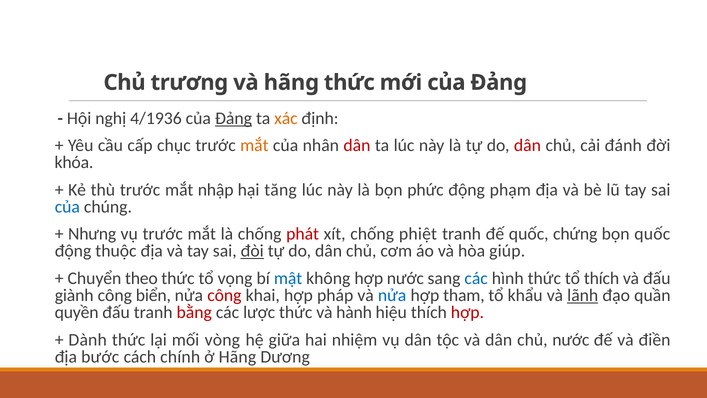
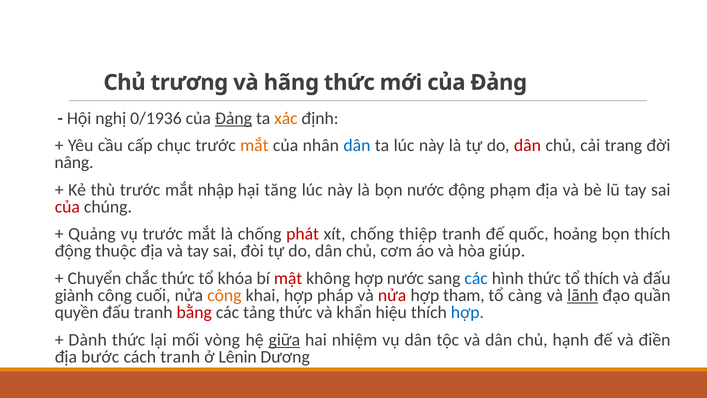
4/1936: 4/1936 -> 0/1936
dân at (357, 145) colour: red -> blue
đánh: đánh -> trang
khóa: khóa -> nâng
bọn phức: phức -> nước
của at (67, 207) colour: blue -> red
Nhưng: Nhưng -> Quảng
phiệt: phiệt -> thiệp
chứng: chứng -> hoảng
bọn quốc: quốc -> thích
đòi underline: present -> none
theo: theo -> chắc
vọng: vọng -> khóa
mật colour: blue -> red
biển: biển -> cuối
công at (224, 295) colour: red -> orange
nửa at (392, 295) colour: blue -> red
khẩu: khẩu -> càng
lược: lược -> tảng
hành: hành -> khẩn
hợp at (467, 312) colour: red -> blue
giữa underline: none -> present
chủ nước: nước -> hạnh
cách chính: chính -> tranh
ở Hãng: Hãng -> Lênin
